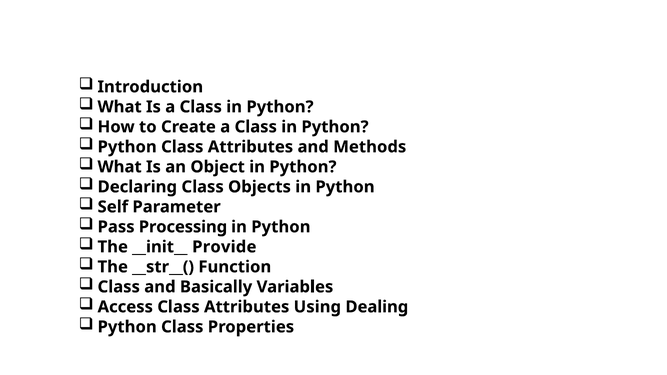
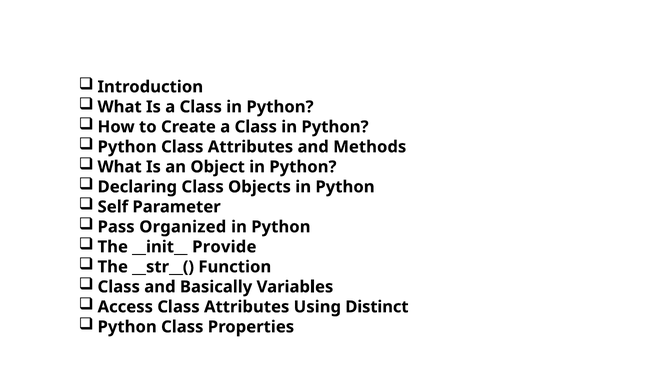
Processing: Processing -> Organized
Dealing: Dealing -> Distinct
